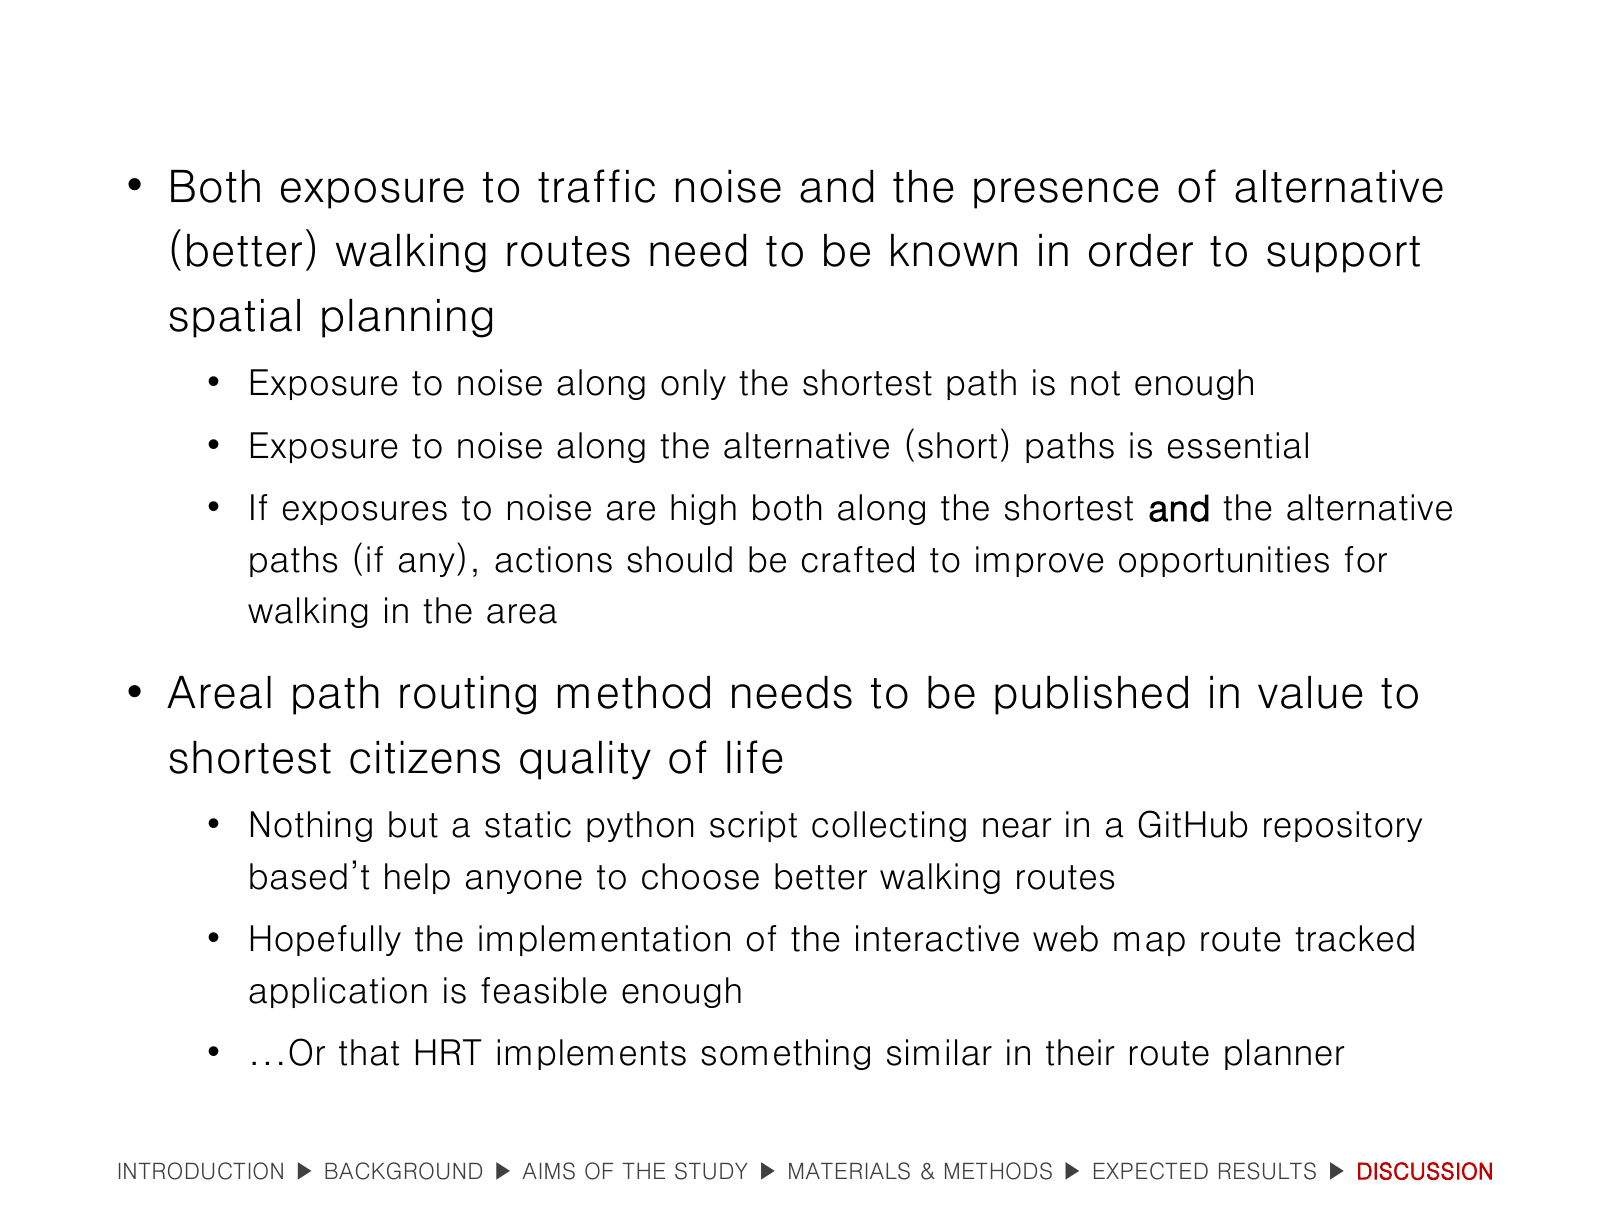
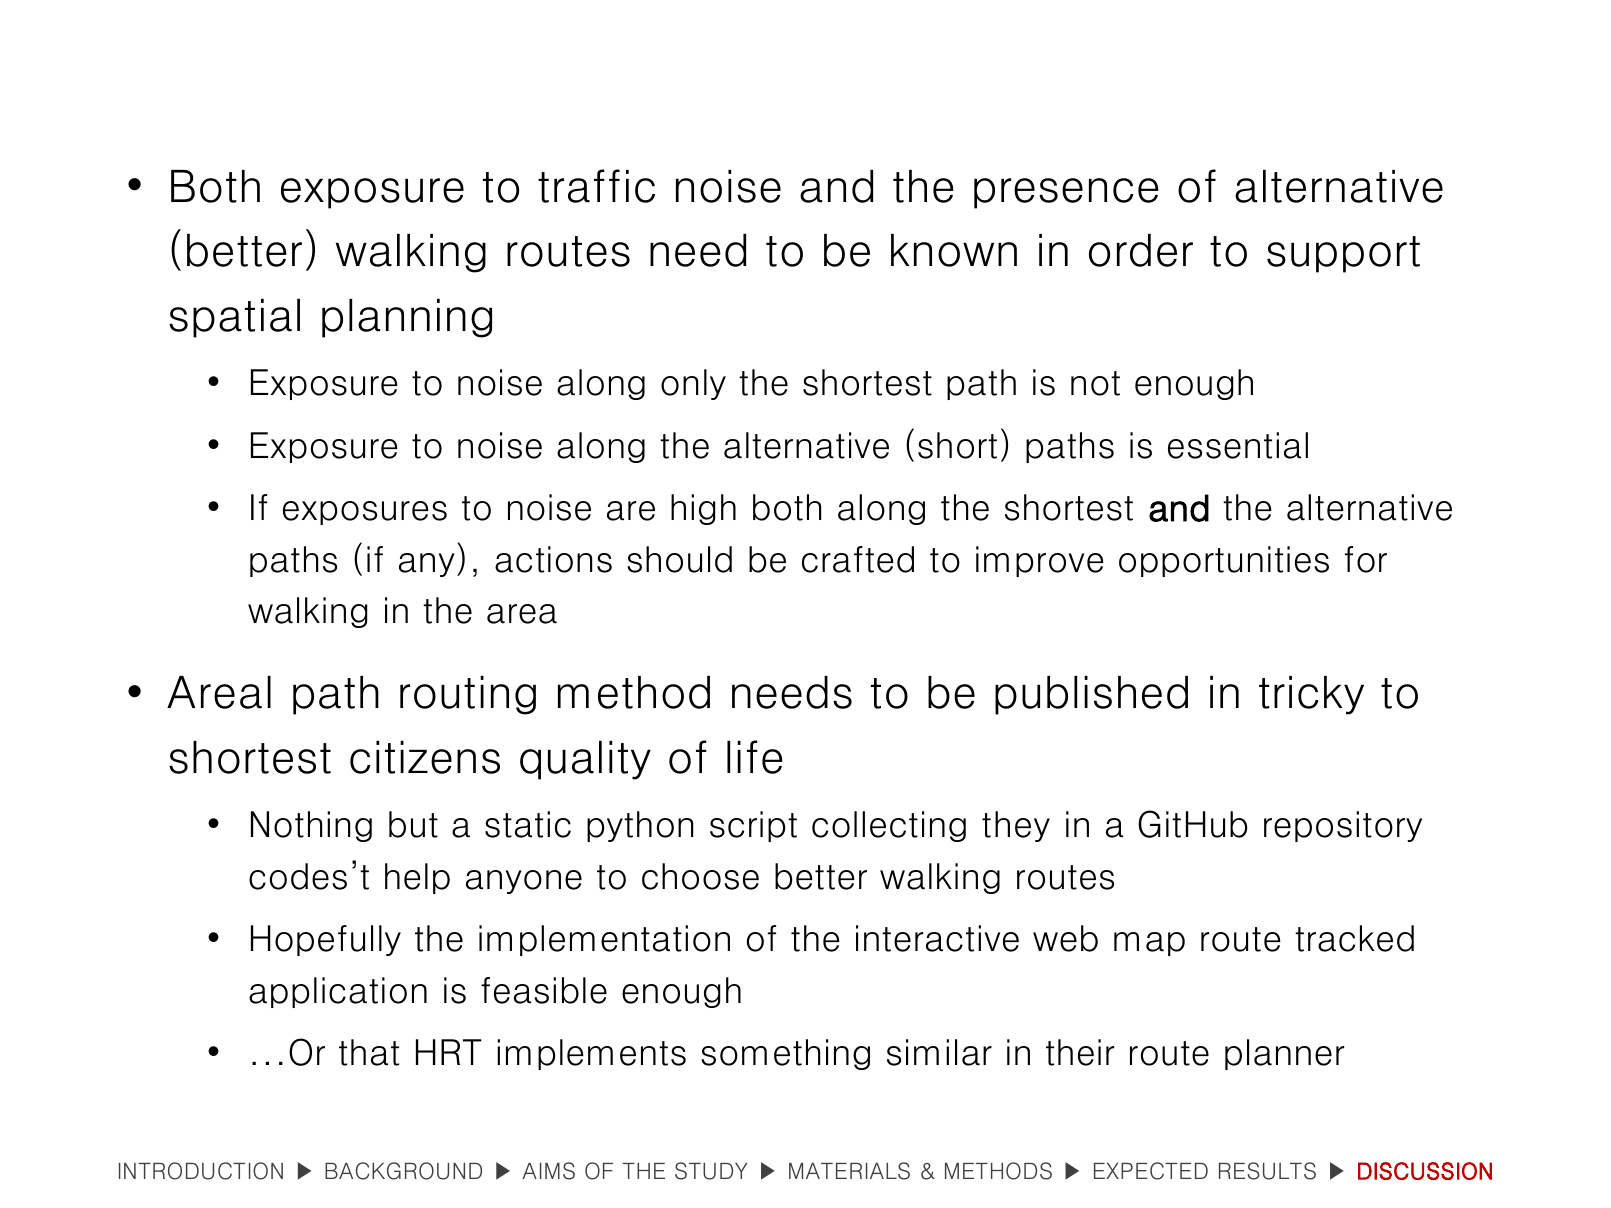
value: value -> tricky
near: near -> they
based’t: based’t -> codes’t
